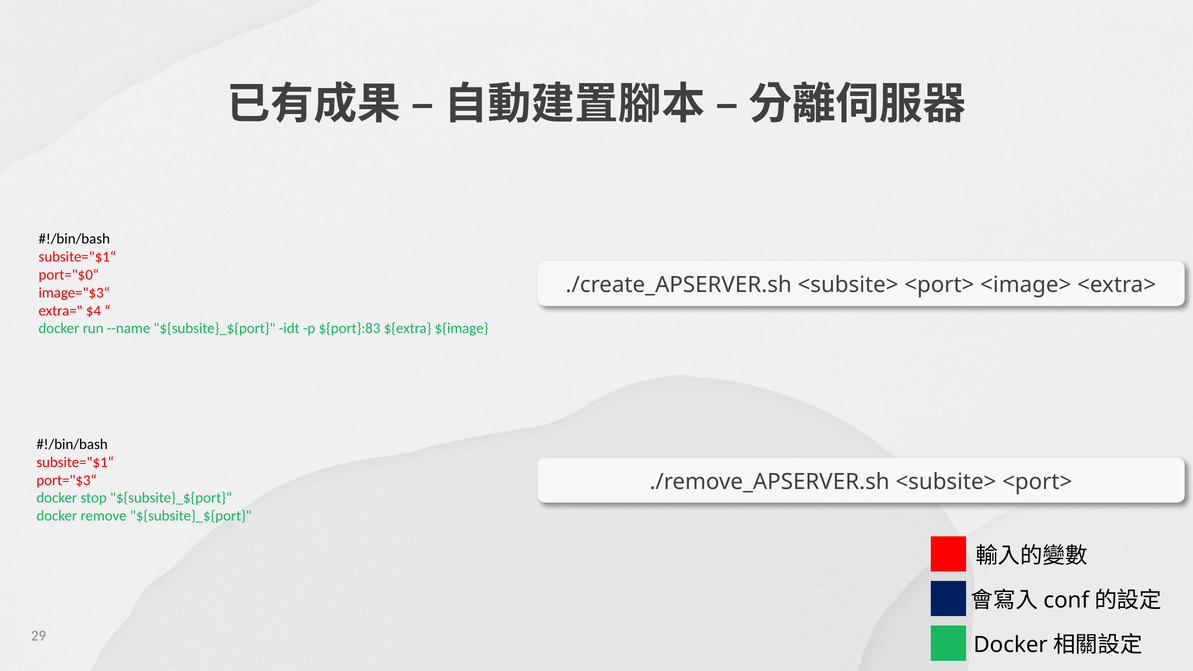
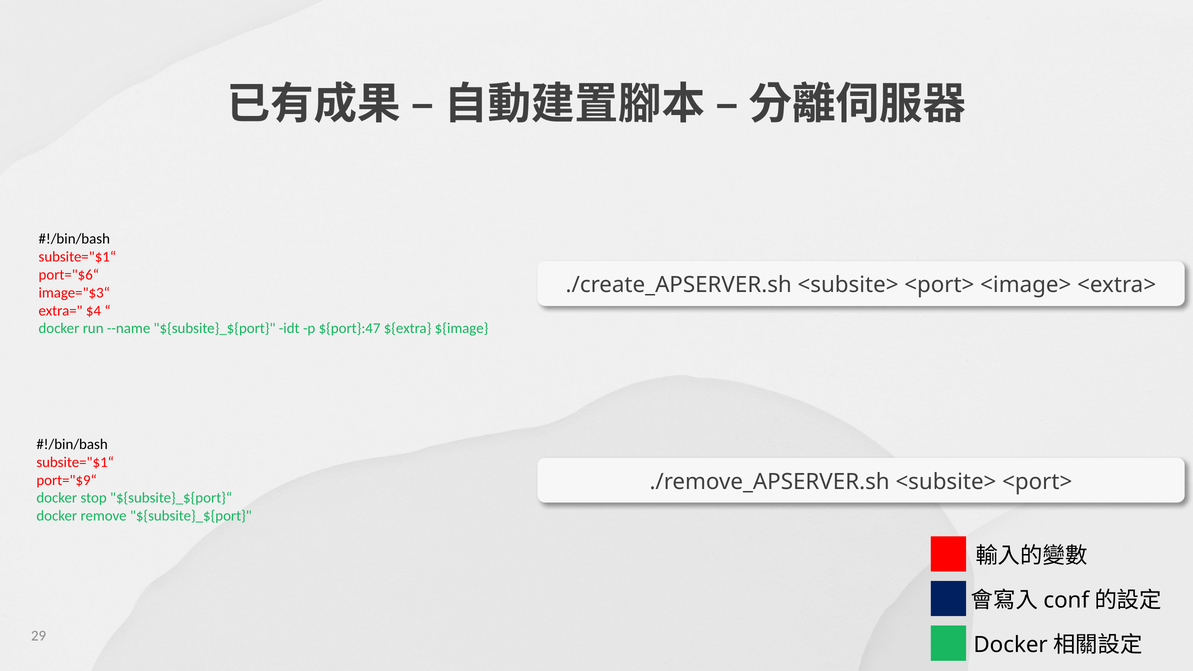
port="$0“: port="$0“ -> port="$6“
${port}:83: ${port}:83 -> ${port}:47
port="$3“: port="$3“ -> port="$9“
